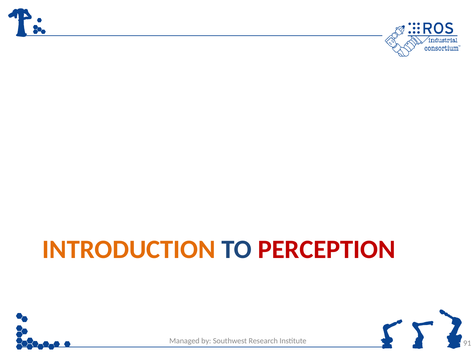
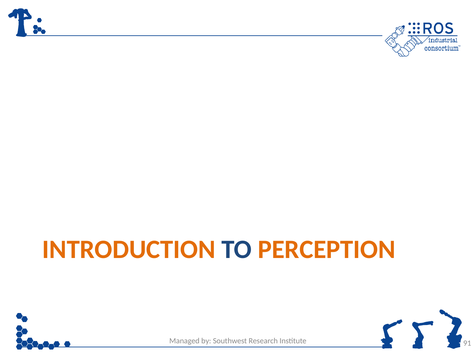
PERCEPTION colour: red -> orange
